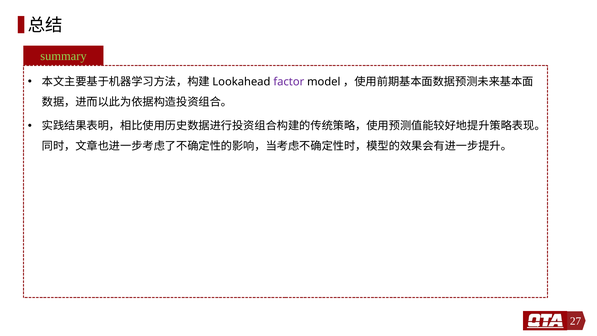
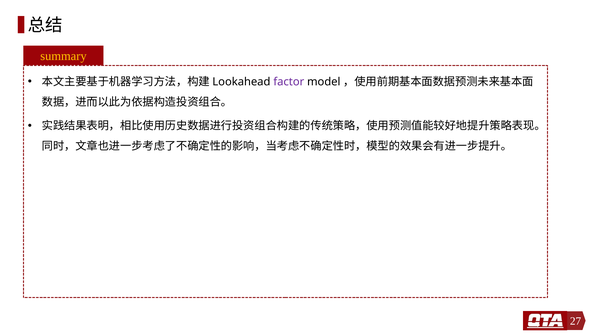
summary colour: light green -> yellow
